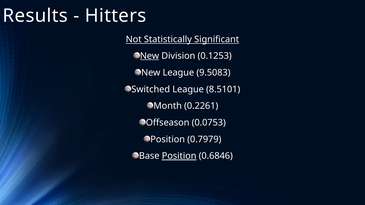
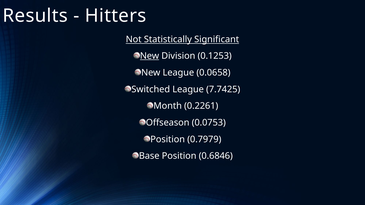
9.5083: 9.5083 -> 0.0658
8.5101: 8.5101 -> 7.7425
Position at (179, 156) underline: present -> none
